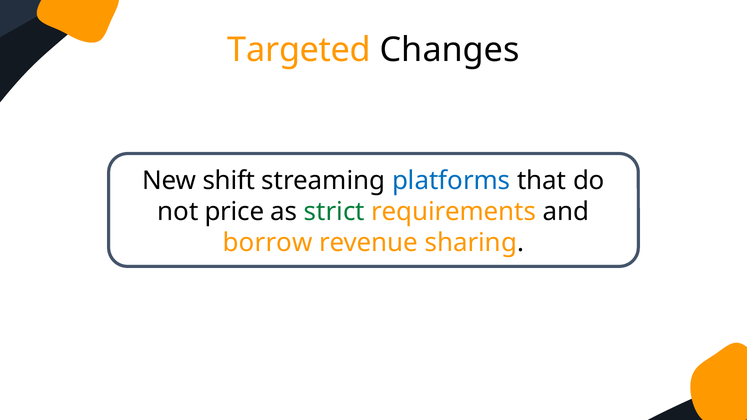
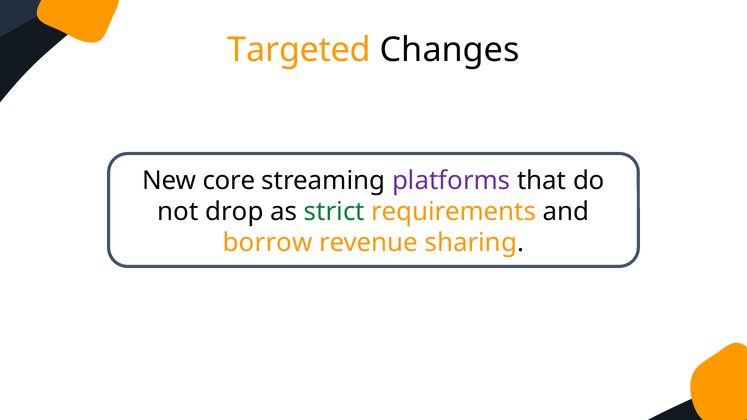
shift: shift -> core
platforms colour: blue -> purple
price: price -> drop
